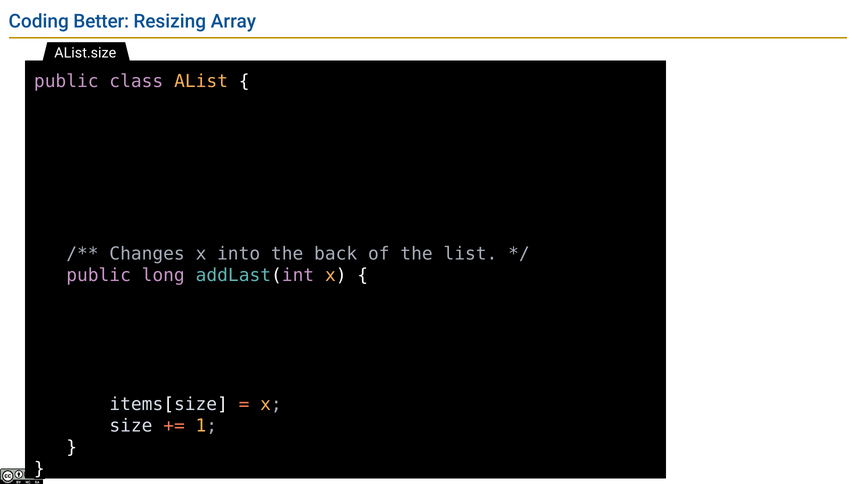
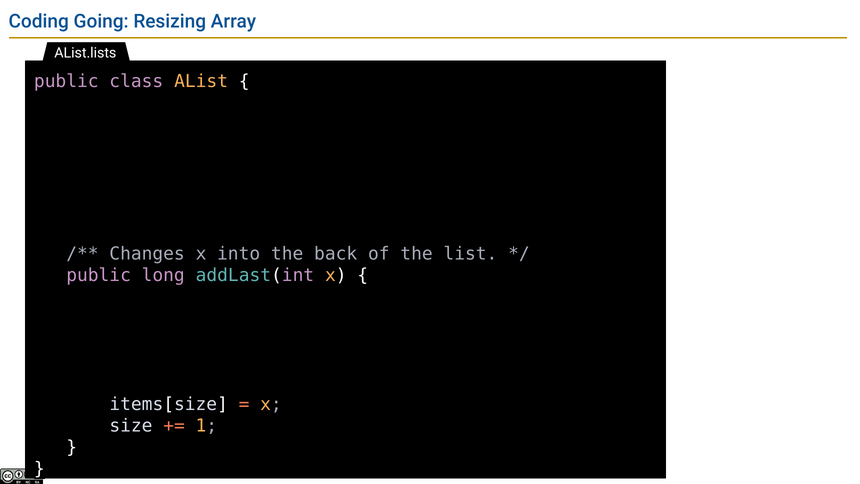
Better: Better -> Going
AList.size: AList.size -> AList.lists
